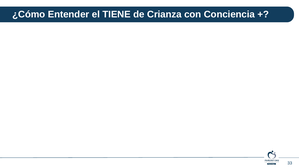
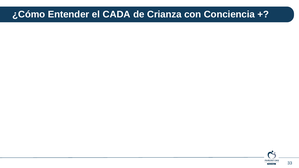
TIENE: TIENE -> CADA
